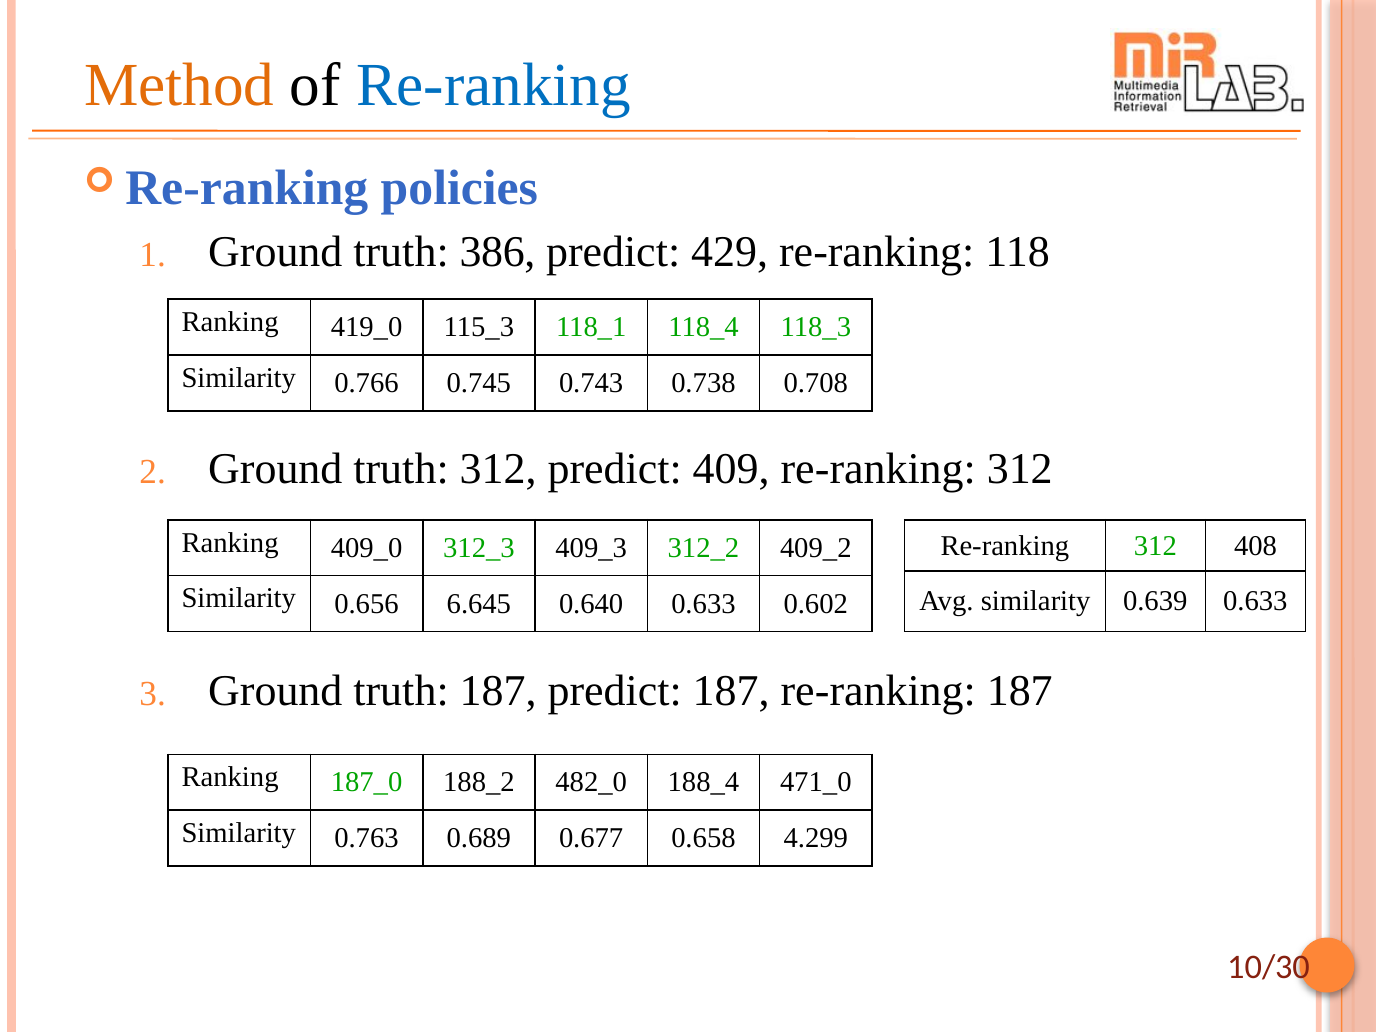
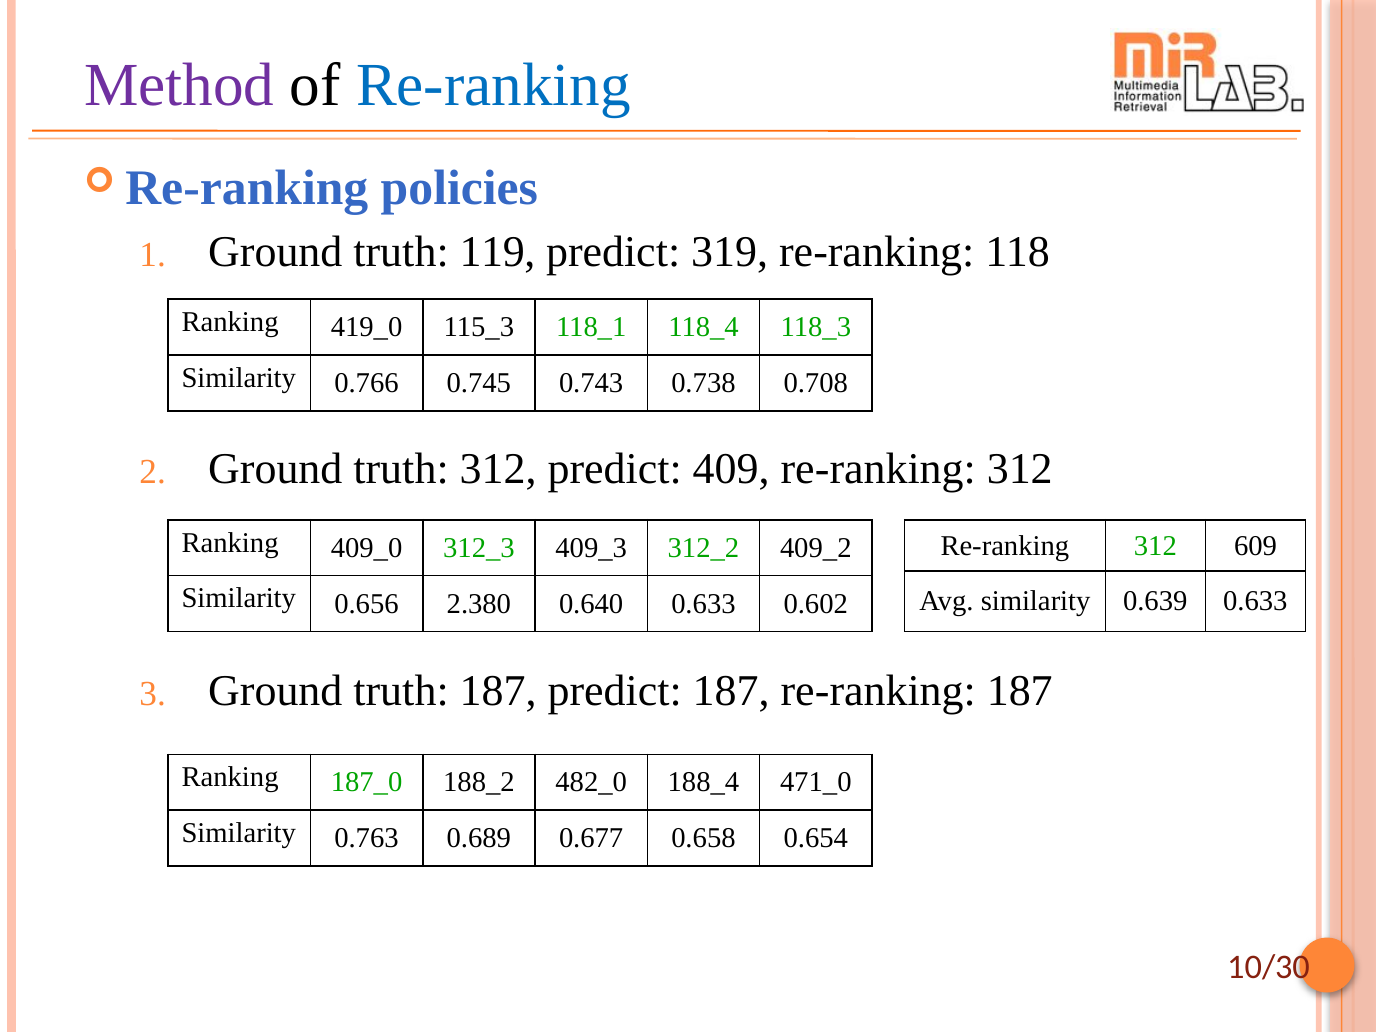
Method colour: orange -> purple
386: 386 -> 119
429: 429 -> 319
408: 408 -> 609
6.645: 6.645 -> 2.380
4.299: 4.299 -> 0.654
